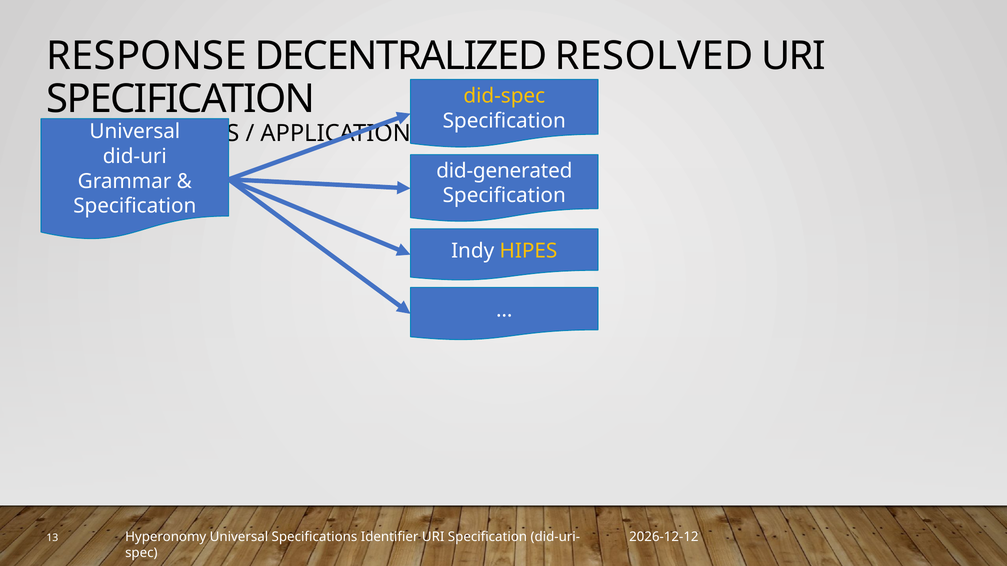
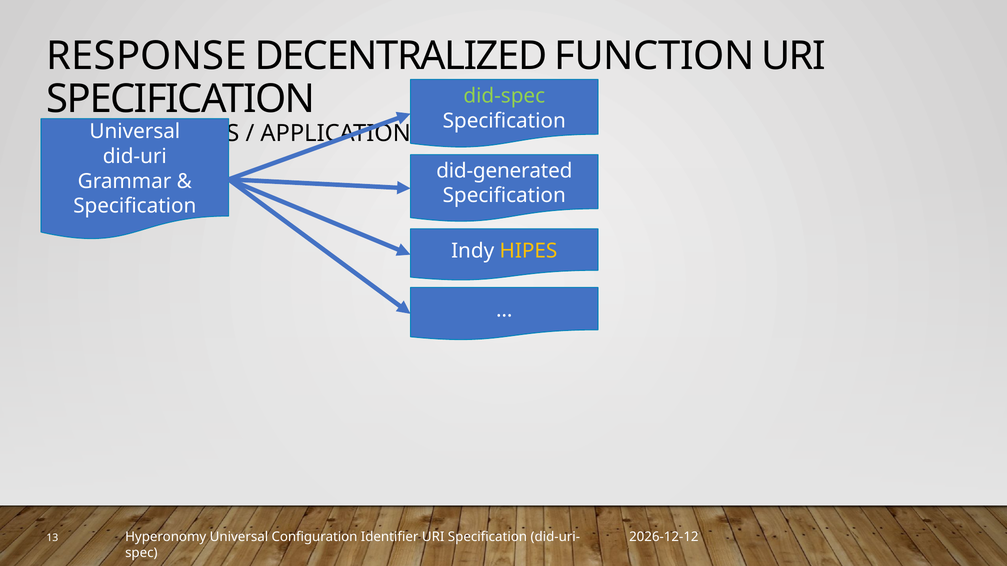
RESOLVED: RESOLVED -> FUNCTION
did-spec colour: yellow -> light green
Specifications: Specifications -> Configuration
